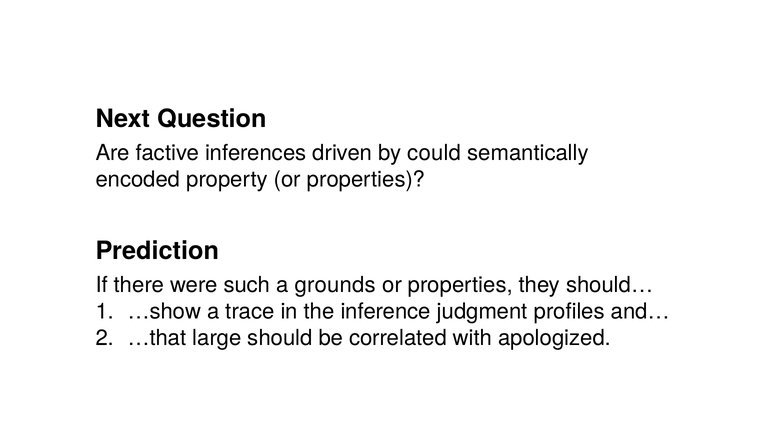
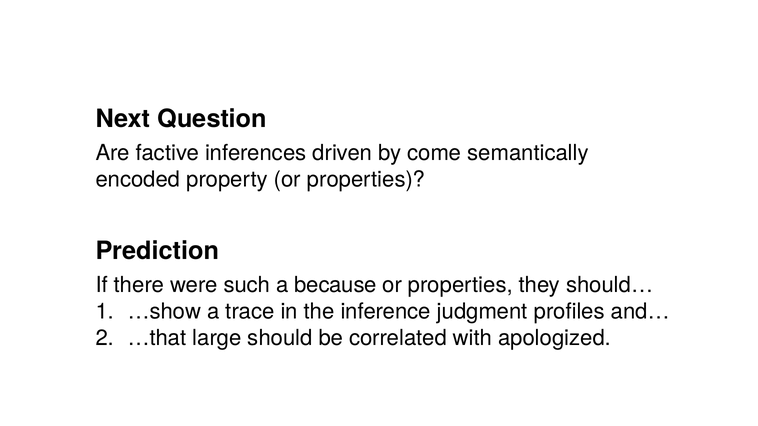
could: could -> come
grounds: grounds -> because
